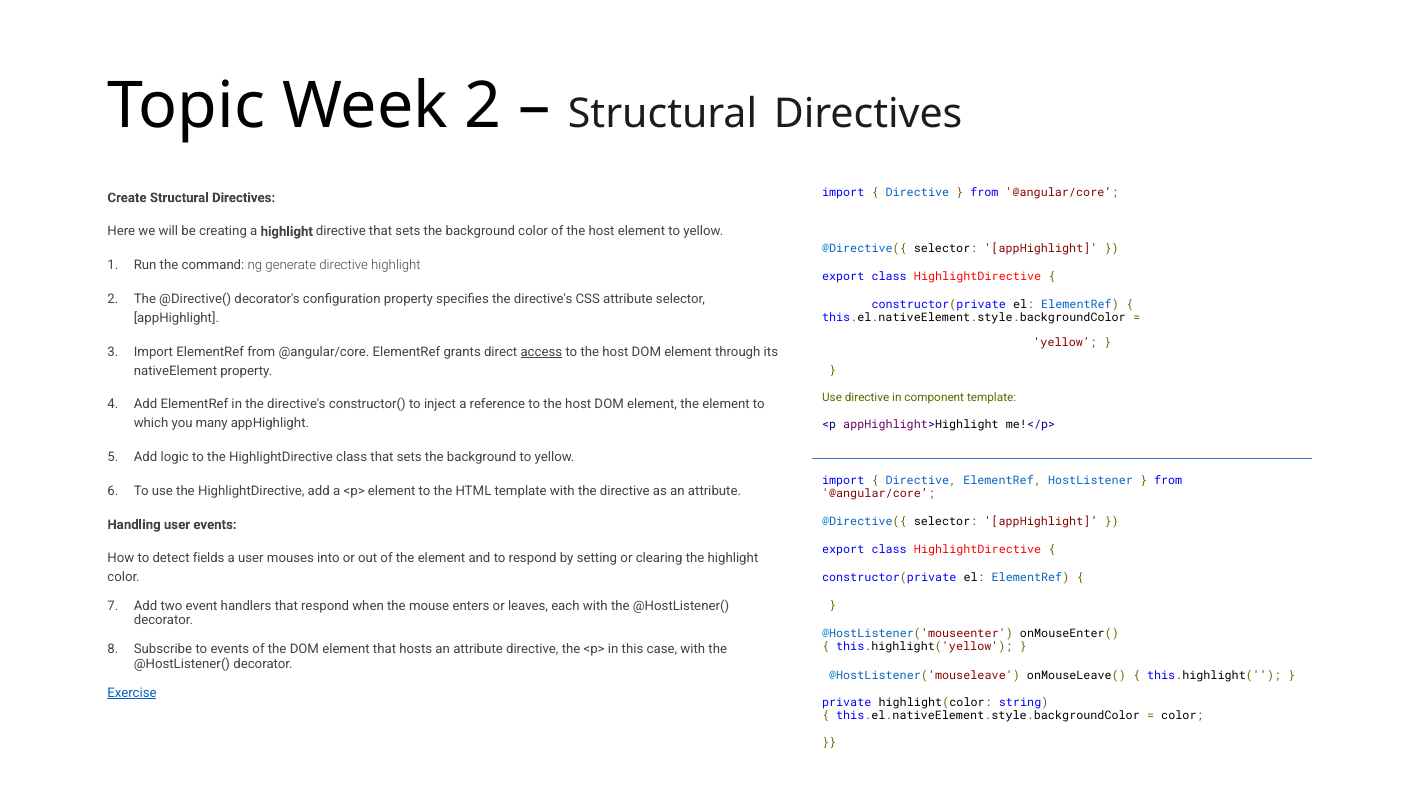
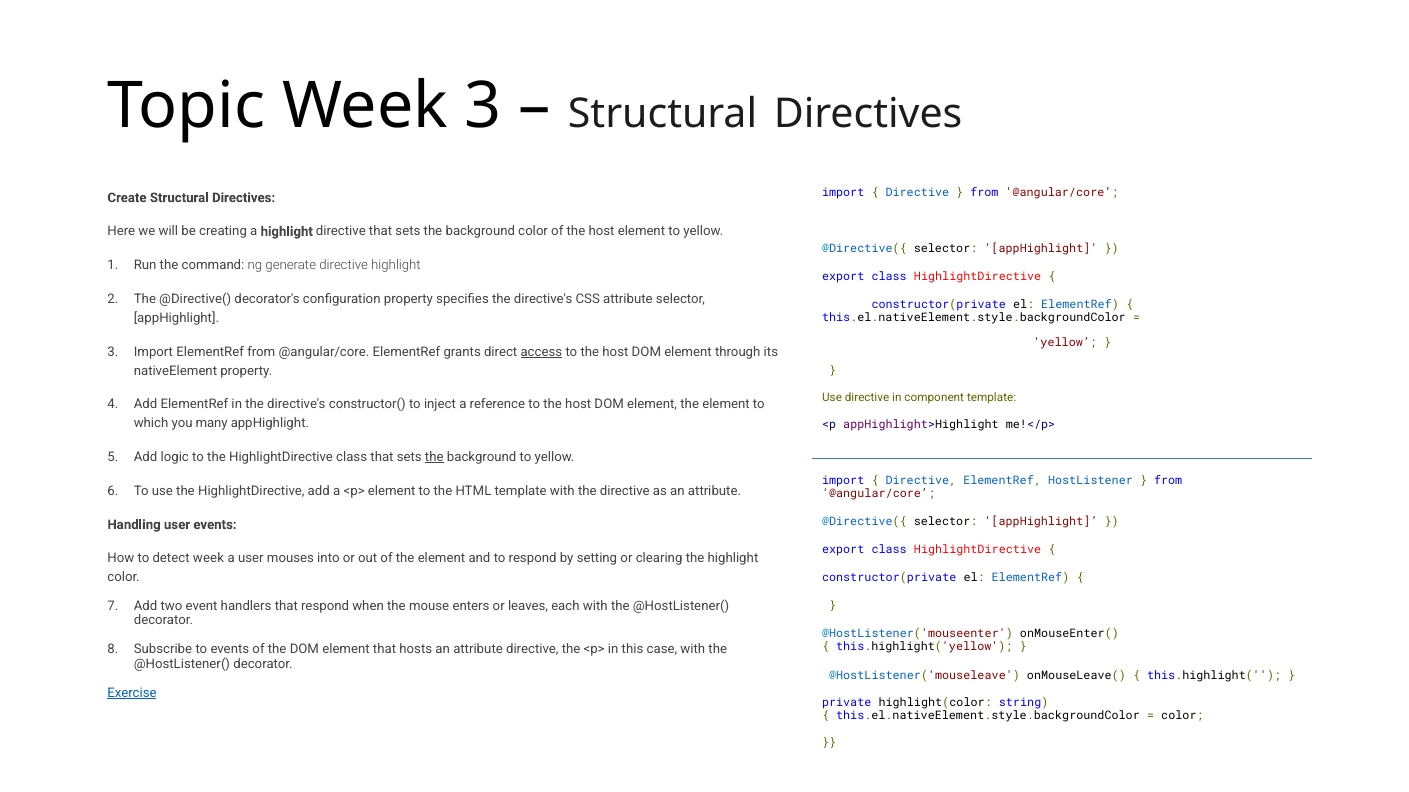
Week 2: 2 -> 3
the at (434, 457) underline: none -> present
detect fields: fields -> week
